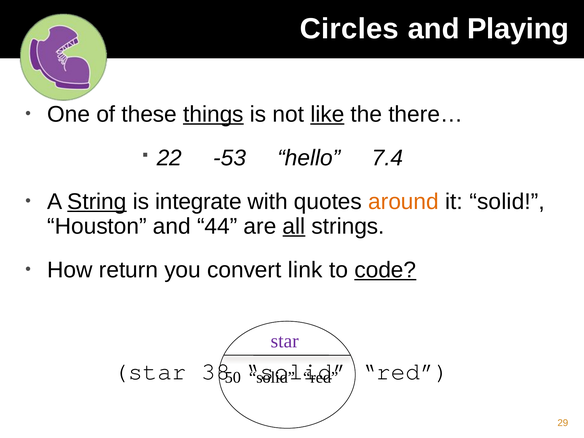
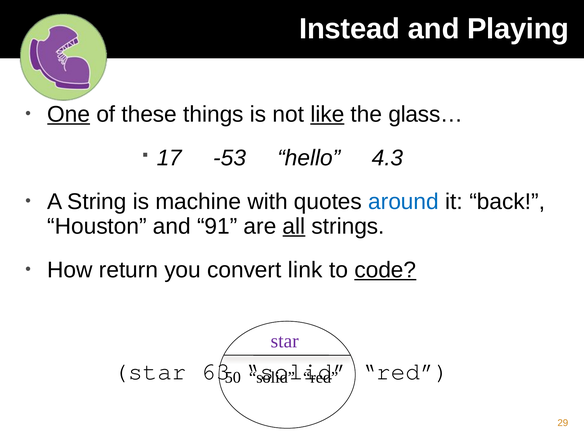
Circles: Circles -> Instead
One underline: none -> present
things underline: present -> none
there…: there… -> glass…
22: 22 -> 17
7.4: 7.4 -> 4.3
String underline: present -> none
integrate: integrate -> machine
around colour: orange -> blue
it solid: solid -> back
44: 44 -> 91
38: 38 -> 63
